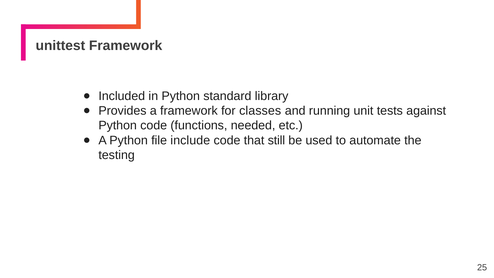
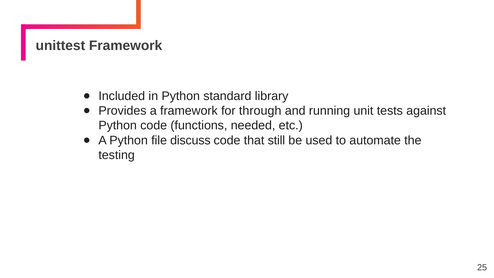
classes: classes -> through
include: include -> discuss
